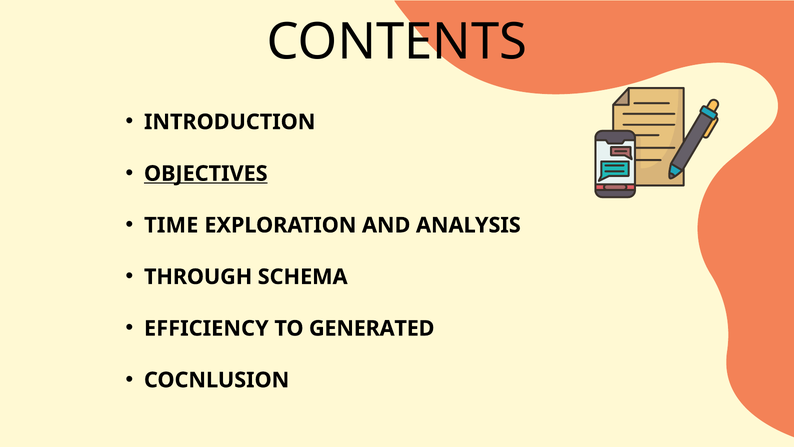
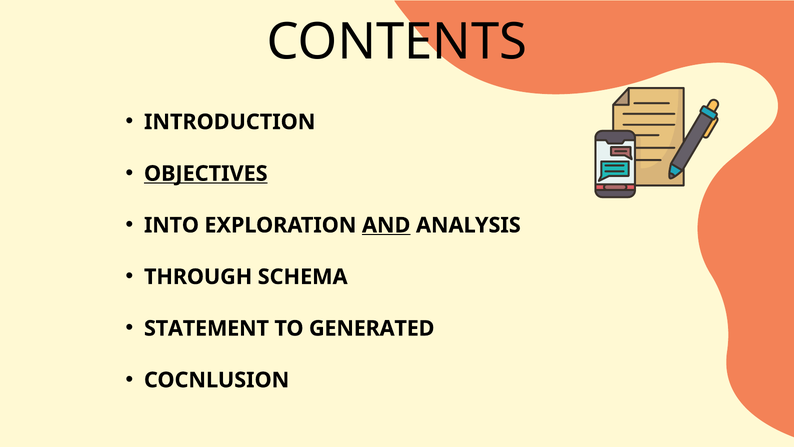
TIME: TIME -> INTO
AND underline: none -> present
EFFICIENCY: EFFICIENCY -> STATEMENT
